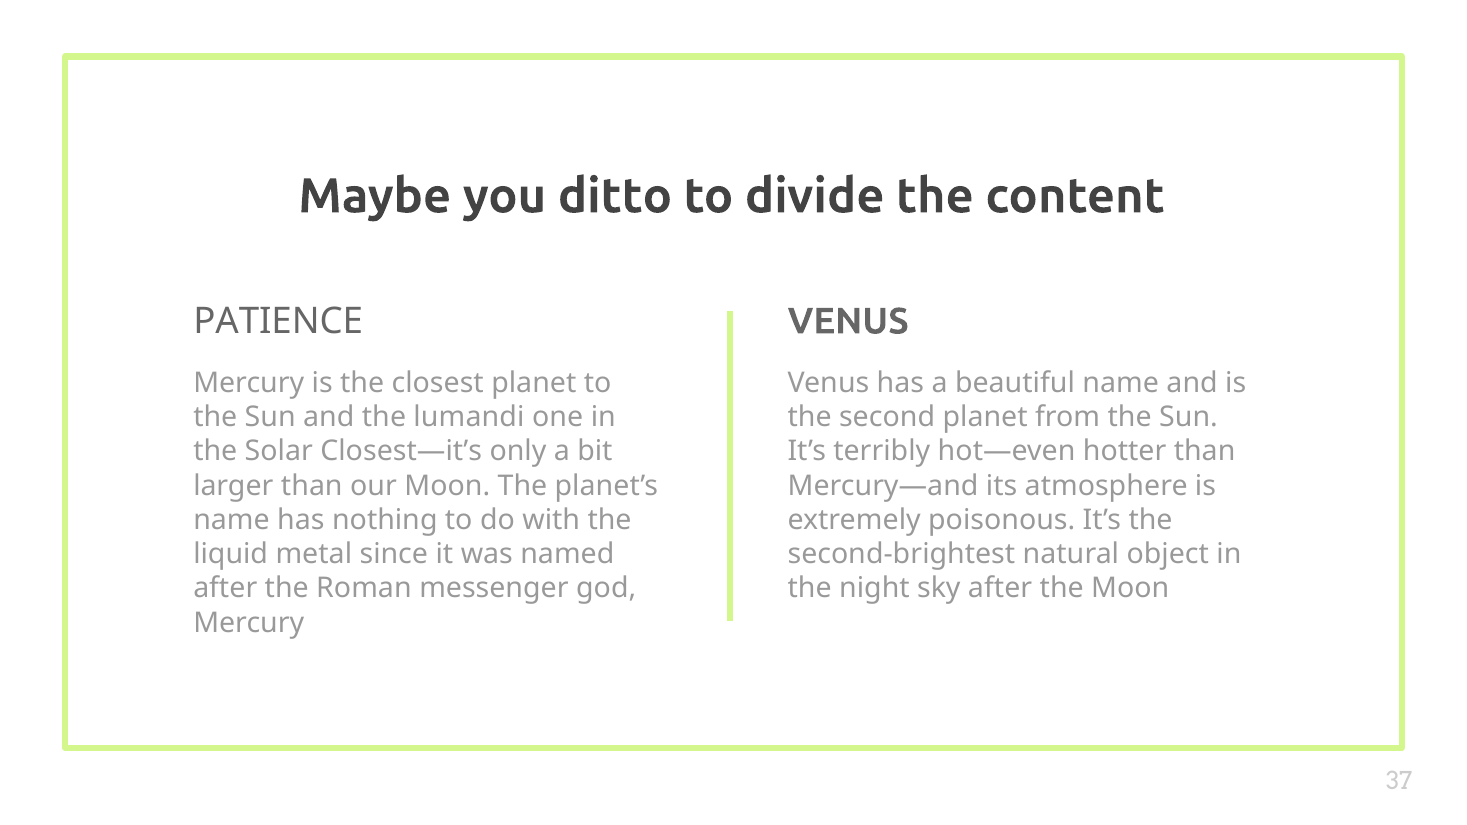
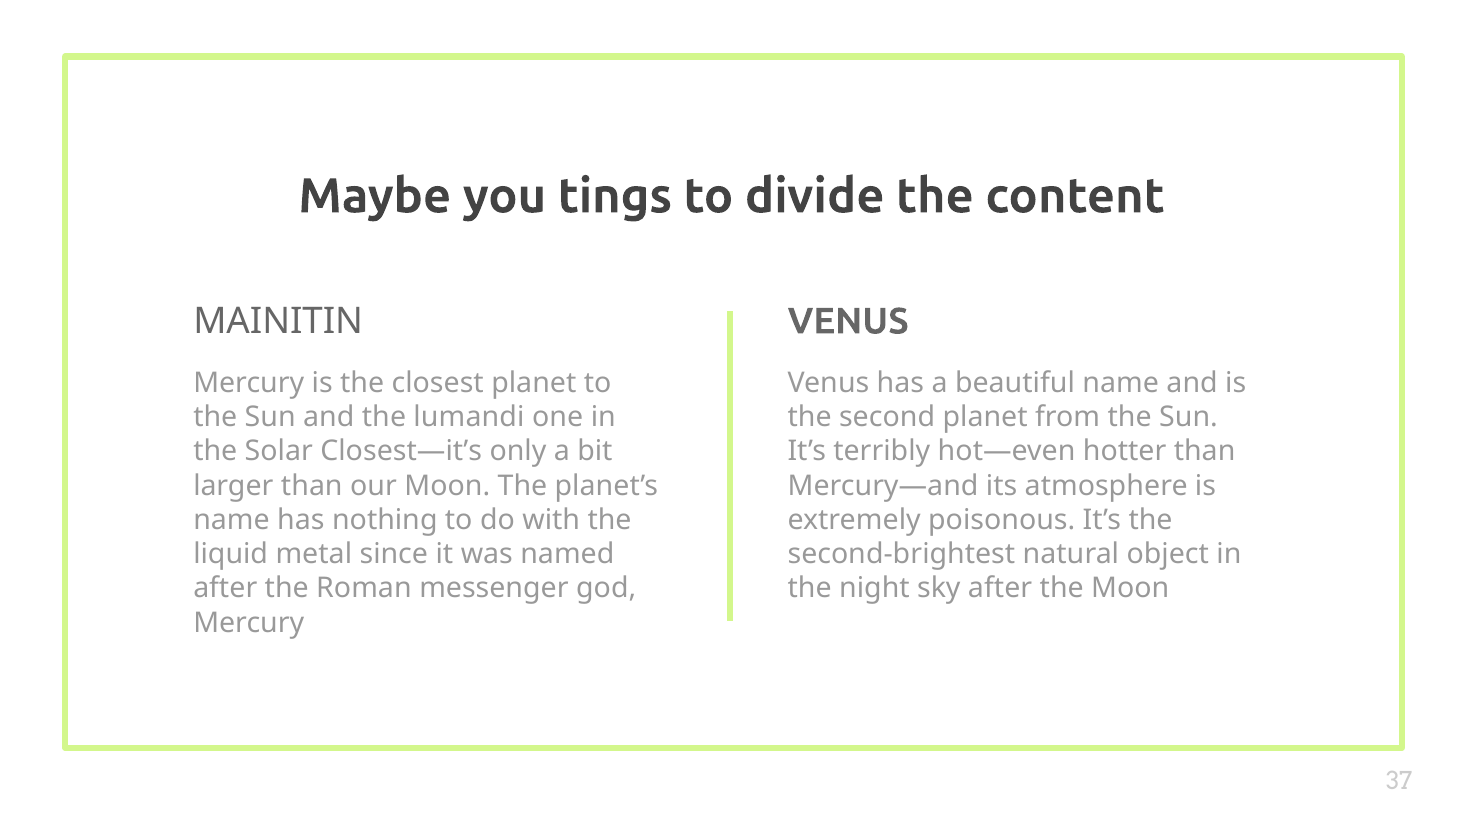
ditto: ditto -> tings
PATIENCE: PATIENCE -> MAINITIN
